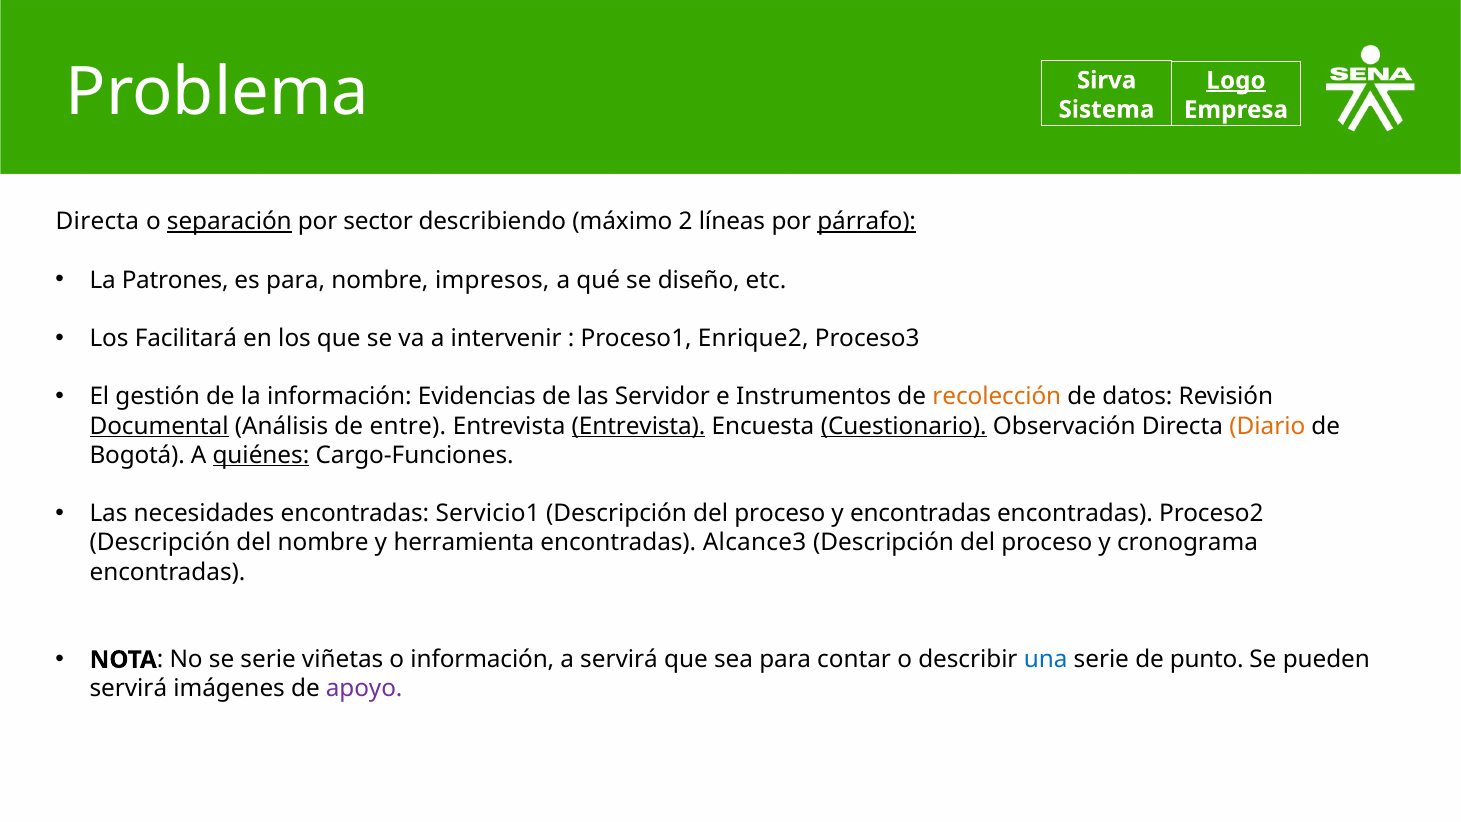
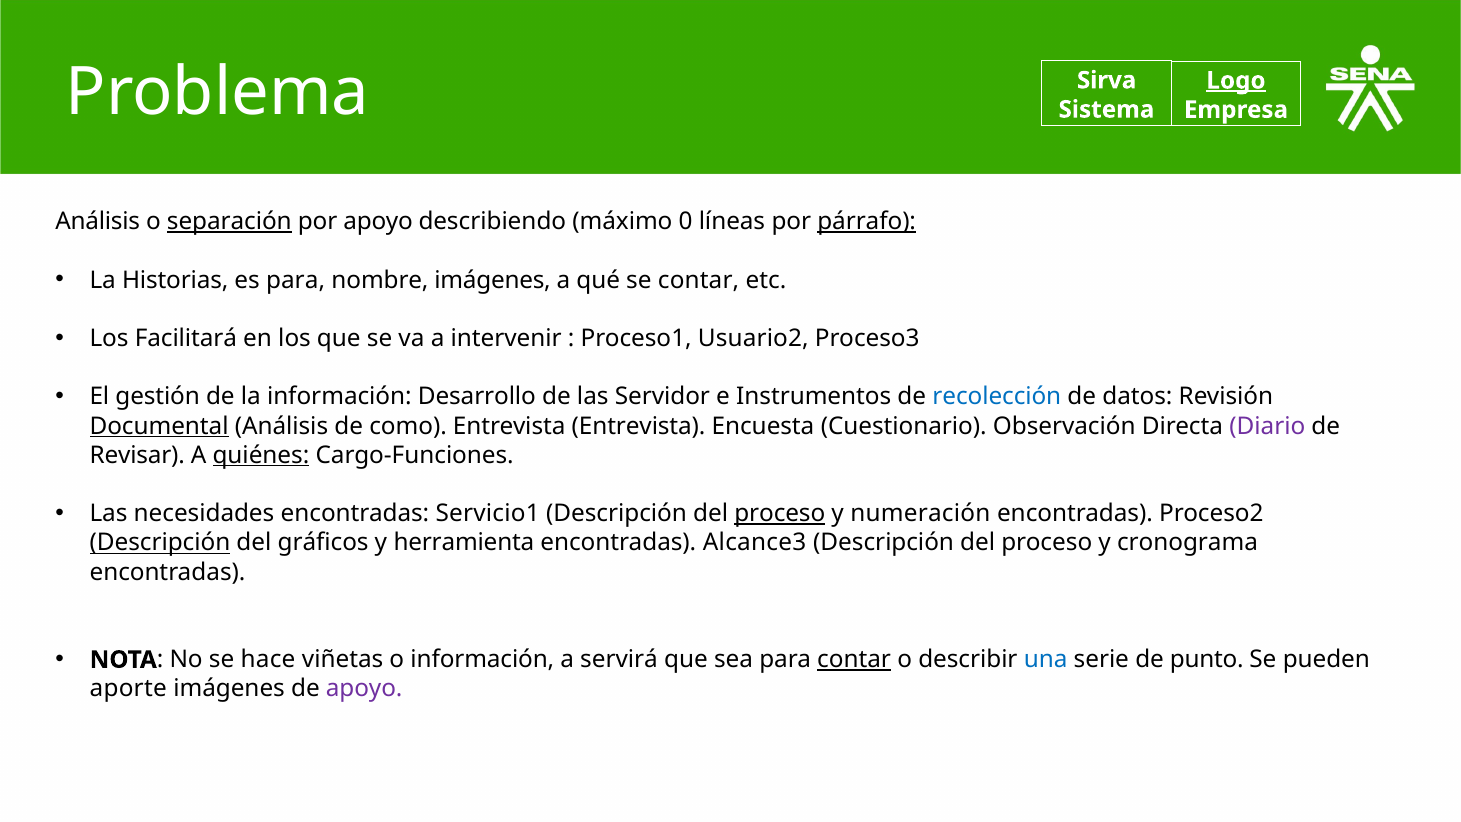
Directa at (97, 222): Directa -> Análisis
por sector: sector -> apoyo
2: 2 -> 0
Patrones: Patrones -> Historias
nombre impresos: impresos -> imágenes
se diseño: diseño -> contar
Enrique2: Enrique2 -> Usuario2
Evidencias: Evidencias -> Desarrollo
recolección colour: orange -> blue
entre: entre -> como
Entrevista at (639, 426) underline: present -> none
Cuestionario underline: present -> none
Diario colour: orange -> purple
Bogotá: Bogotá -> Revisar
proceso at (780, 514) underline: none -> present
y encontradas: encontradas -> numeración
Descripción at (160, 543) underline: none -> present
del nombre: nombre -> gráficos
se serie: serie -> hace
contar at (854, 660) underline: none -> present
servirá at (128, 689): servirá -> aporte
